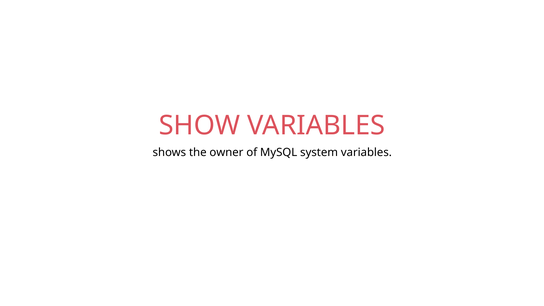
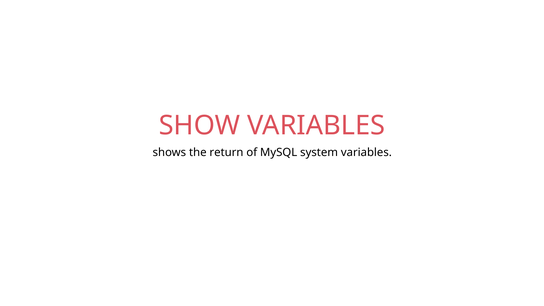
owner: owner -> return
